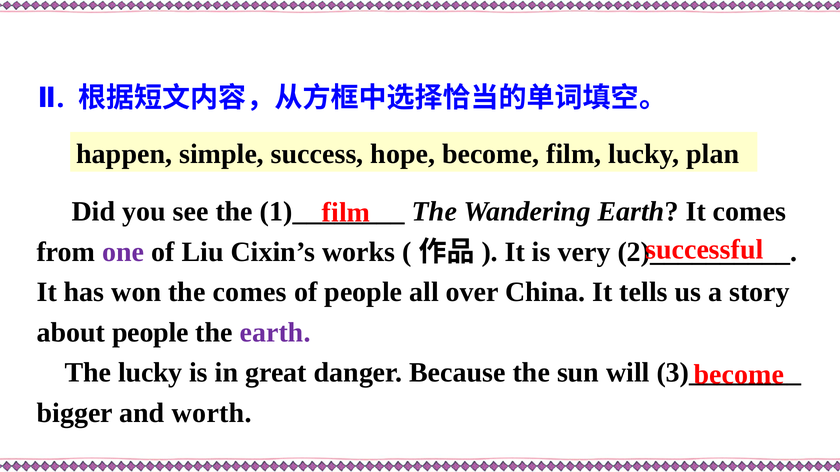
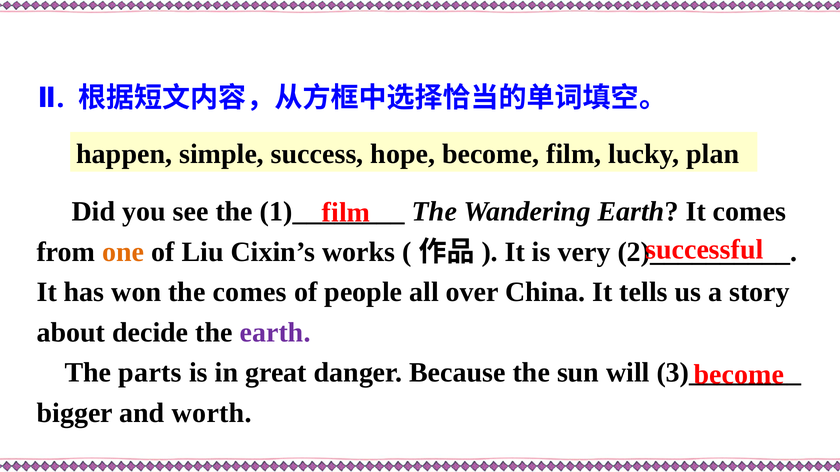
one colour: purple -> orange
about people: people -> decide
The lucky: lucky -> parts
